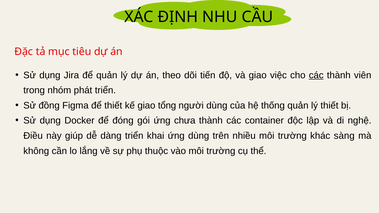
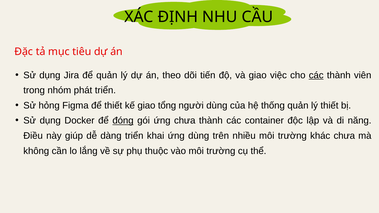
đồng: đồng -> hỏng
đóng underline: none -> present
nghệ: nghệ -> năng
khác sàng: sàng -> chưa
